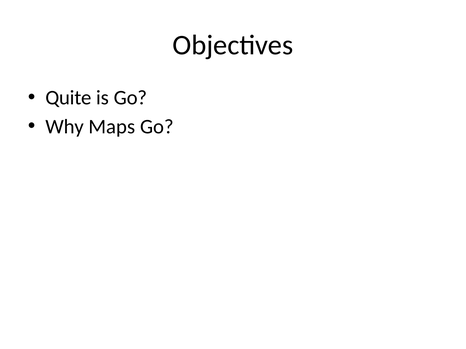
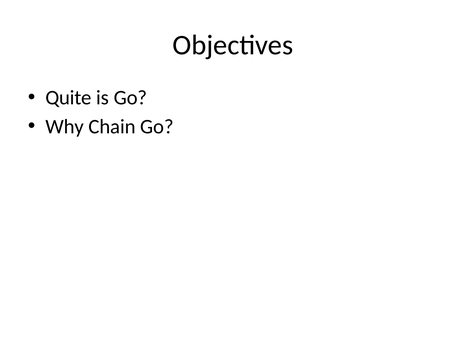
Maps: Maps -> Chain
